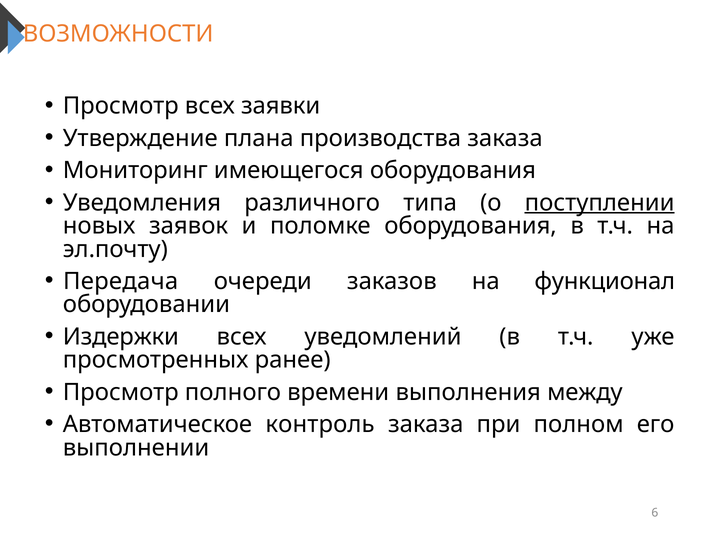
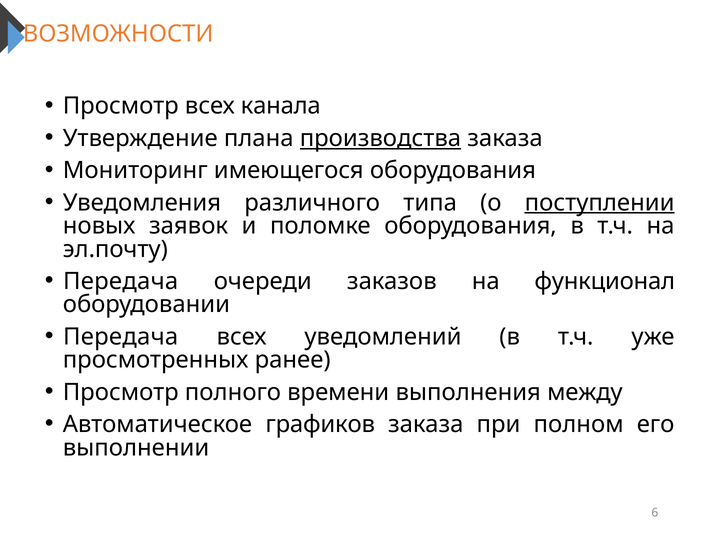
заявки: заявки -> канала
производства underline: none -> present
Издержки at (121, 337): Издержки -> Передача
контроль: контроль -> графиков
